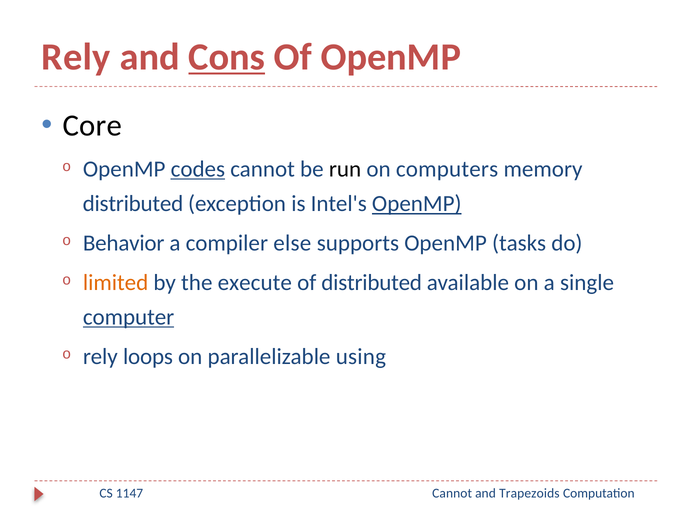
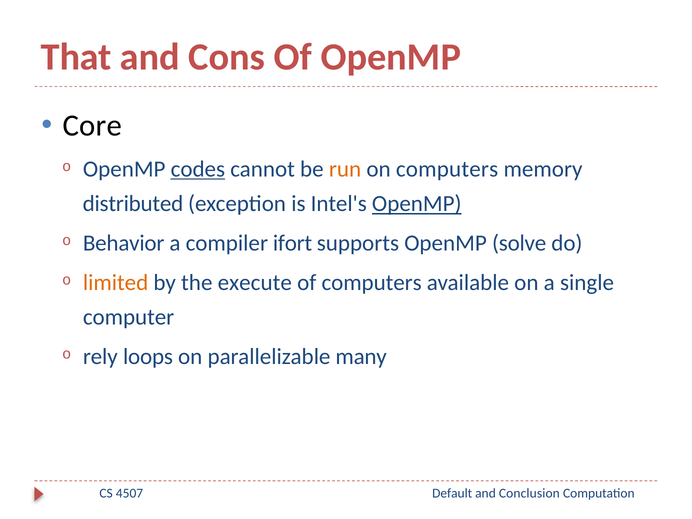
Rely at (76, 57): Rely -> That
Cons underline: present -> none
run colour: black -> orange
else: else -> ifort
tasks: tasks -> solve
of distributed: distributed -> computers
computer underline: present -> none
using: using -> many
1147: 1147 -> 4507
Cannot at (452, 493): Cannot -> Default
Trapezoids: Trapezoids -> Conclusion
